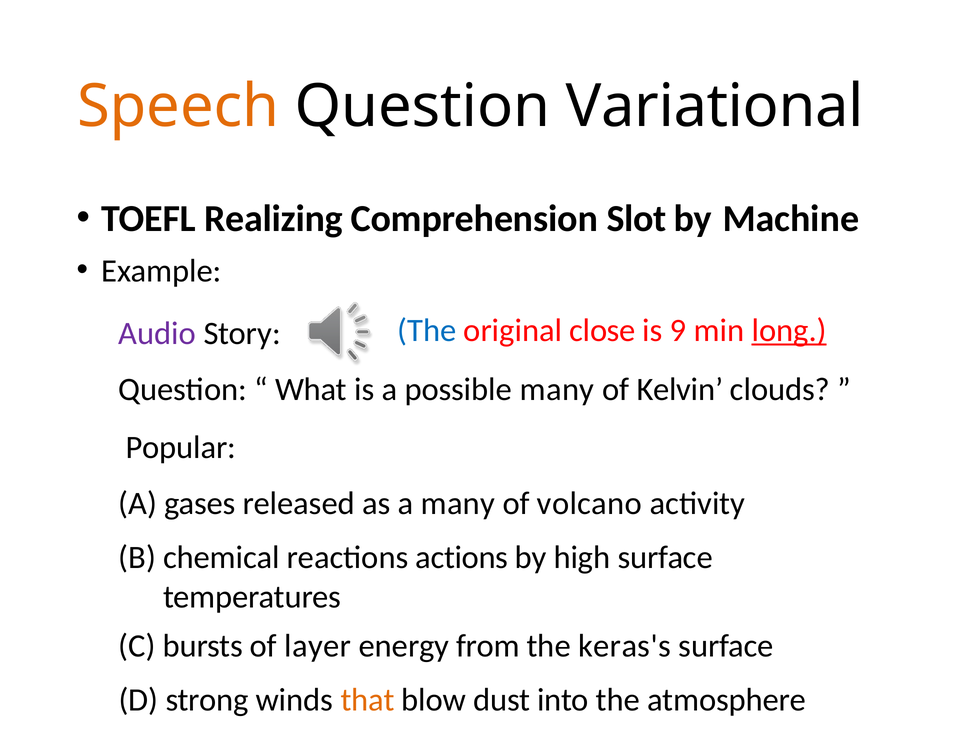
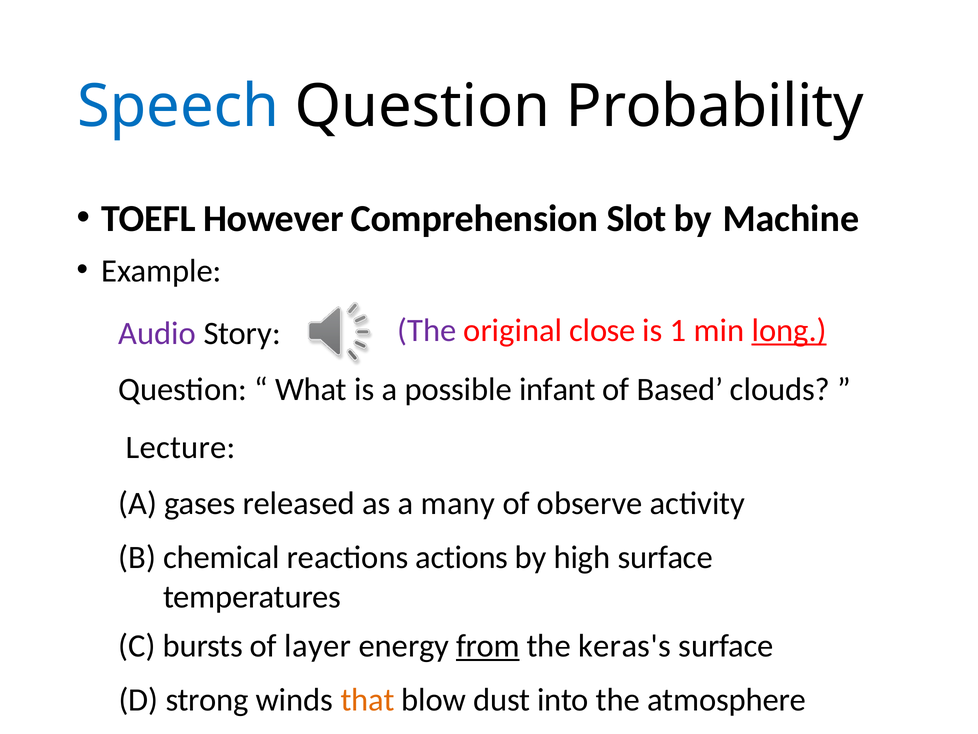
Speech colour: orange -> blue
Variational: Variational -> Probability
Realizing: Realizing -> However
The at (427, 330) colour: blue -> purple
9: 9 -> 1
possible many: many -> infant
Kelvin: Kelvin -> Based
Popular: Popular -> Lecture
volcano: volcano -> observe
from underline: none -> present
